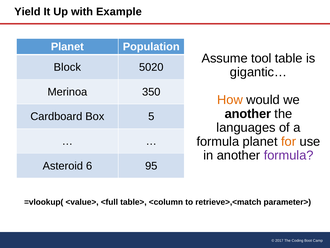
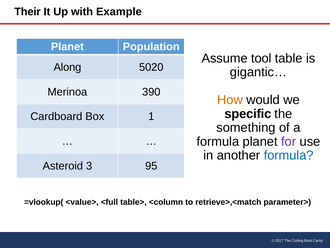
Yield: Yield -> Their
Block: Block -> Along
350: 350 -> 390
another at (248, 114): another -> specific
5: 5 -> 1
languages: languages -> something
for colour: orange -> purple
formula at (289, 155) colour: purple -> blue
6: 6 -> 3
